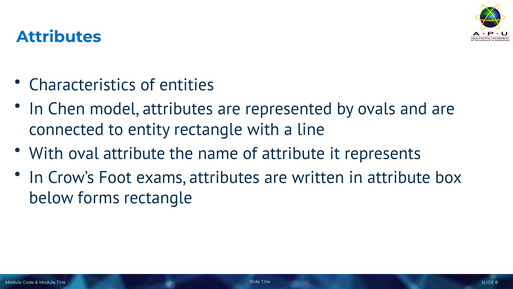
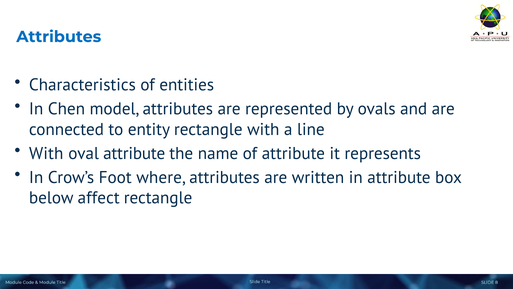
exams: exams -> where
forms: forms -> affect
